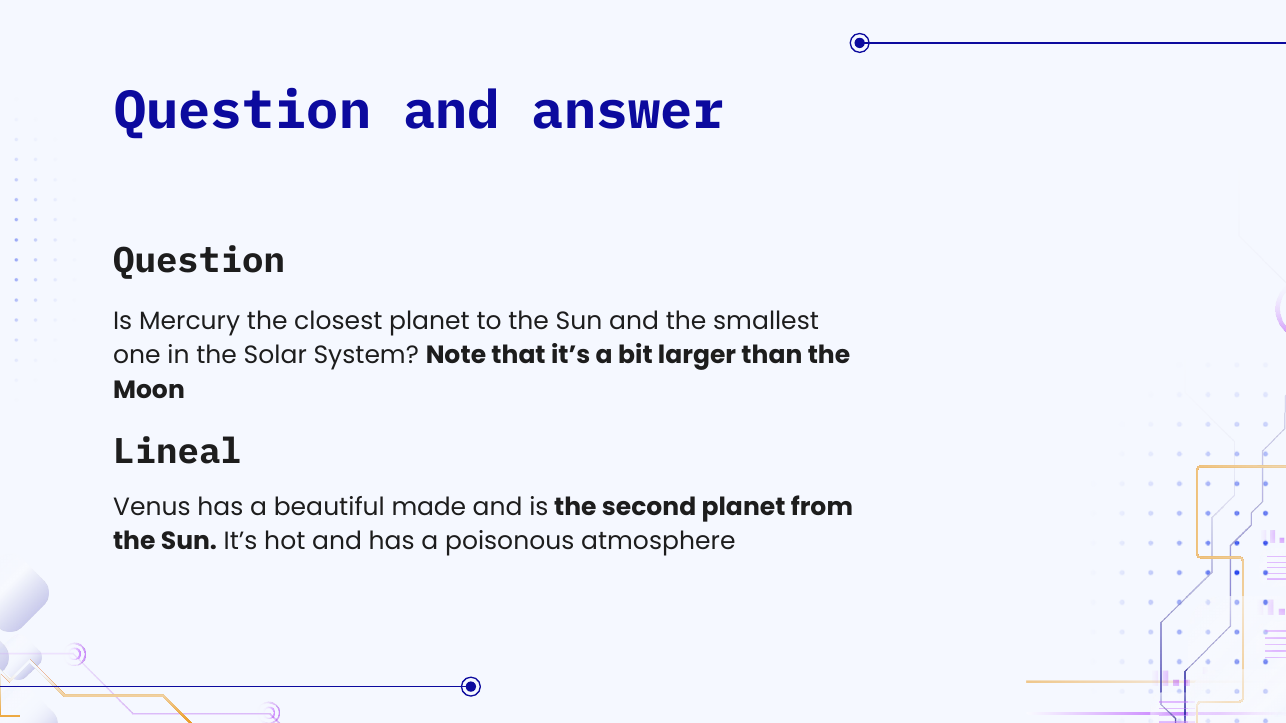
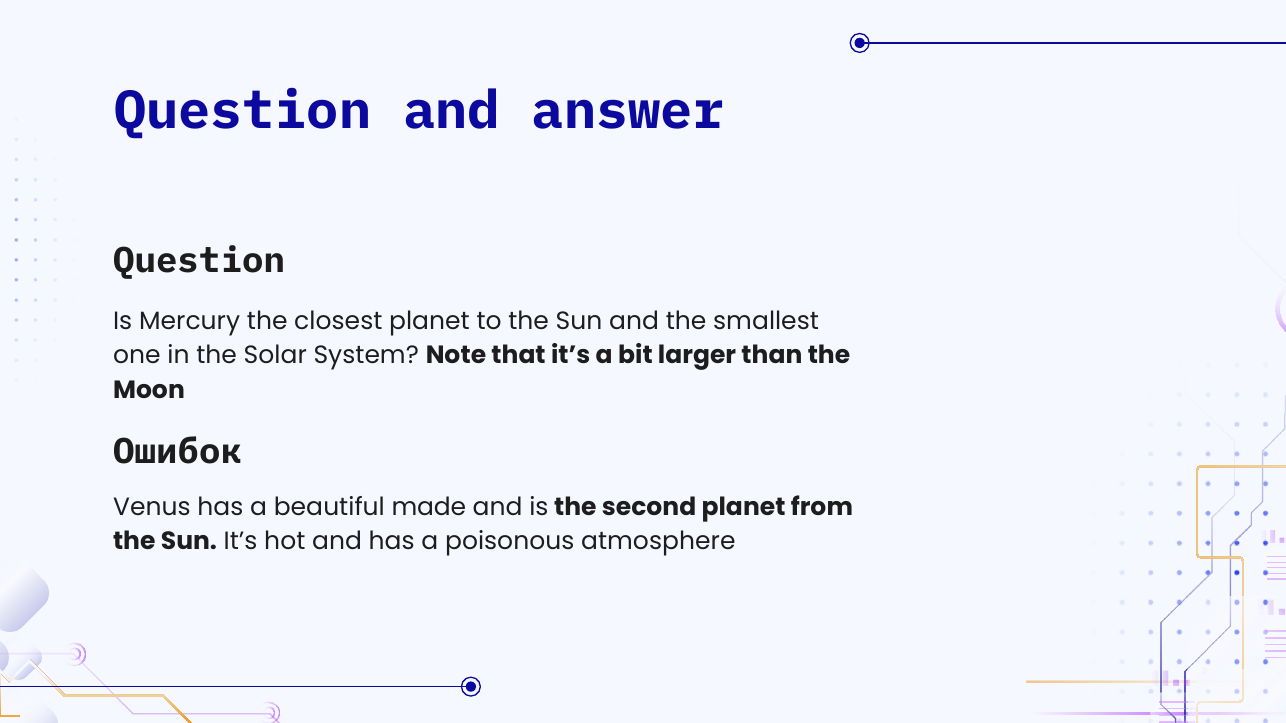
Lineal: Lineal -> Ошибок
